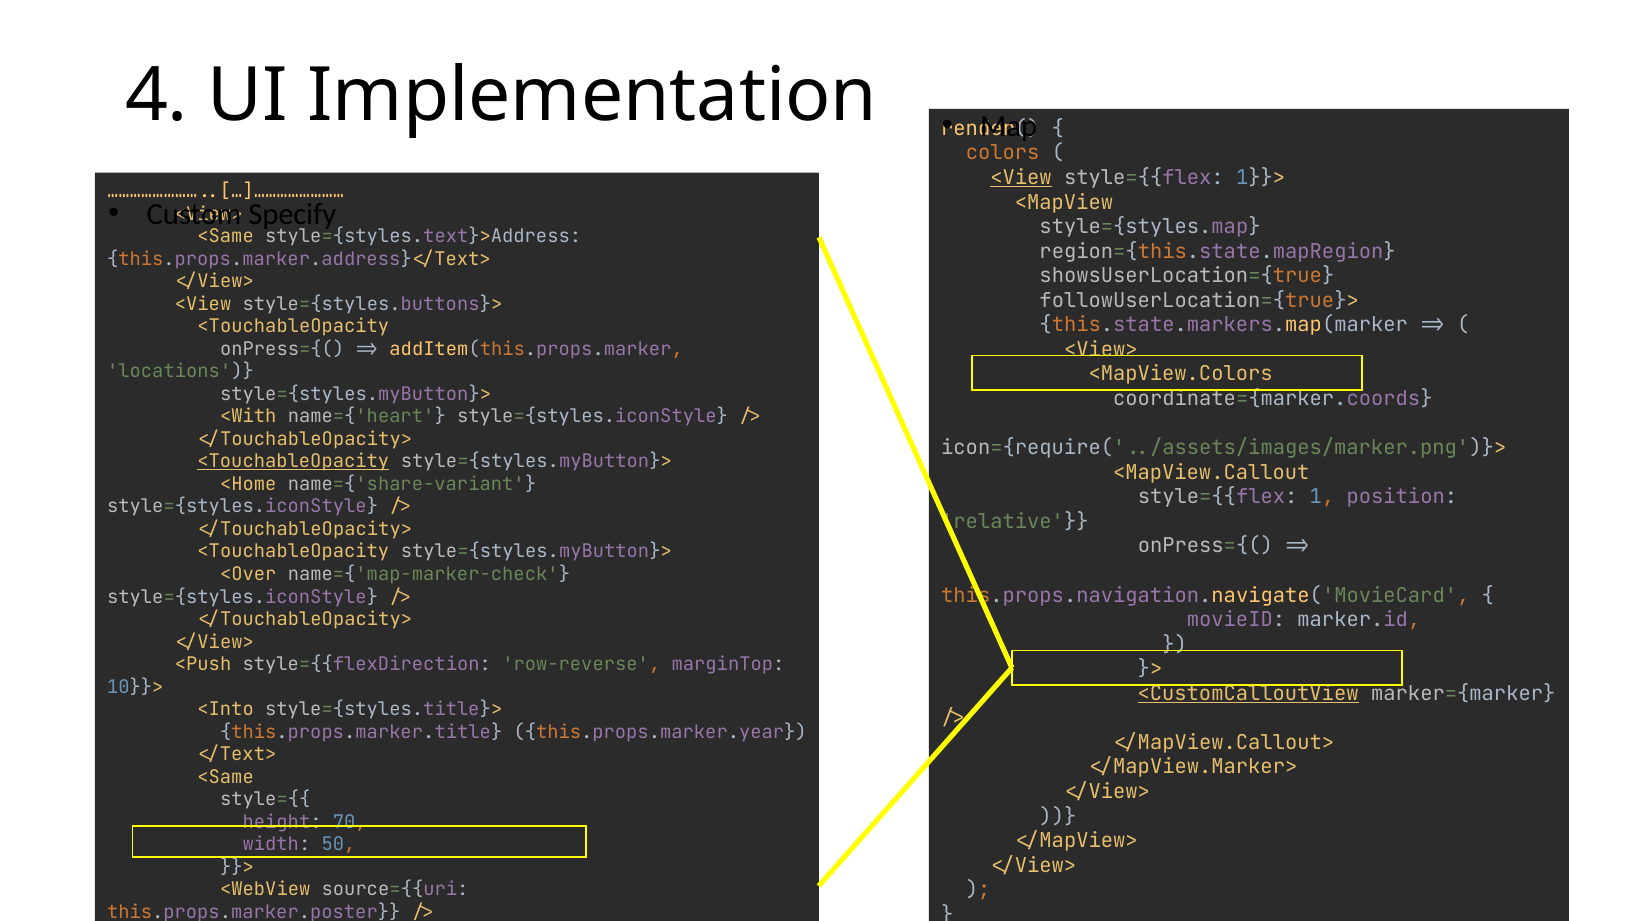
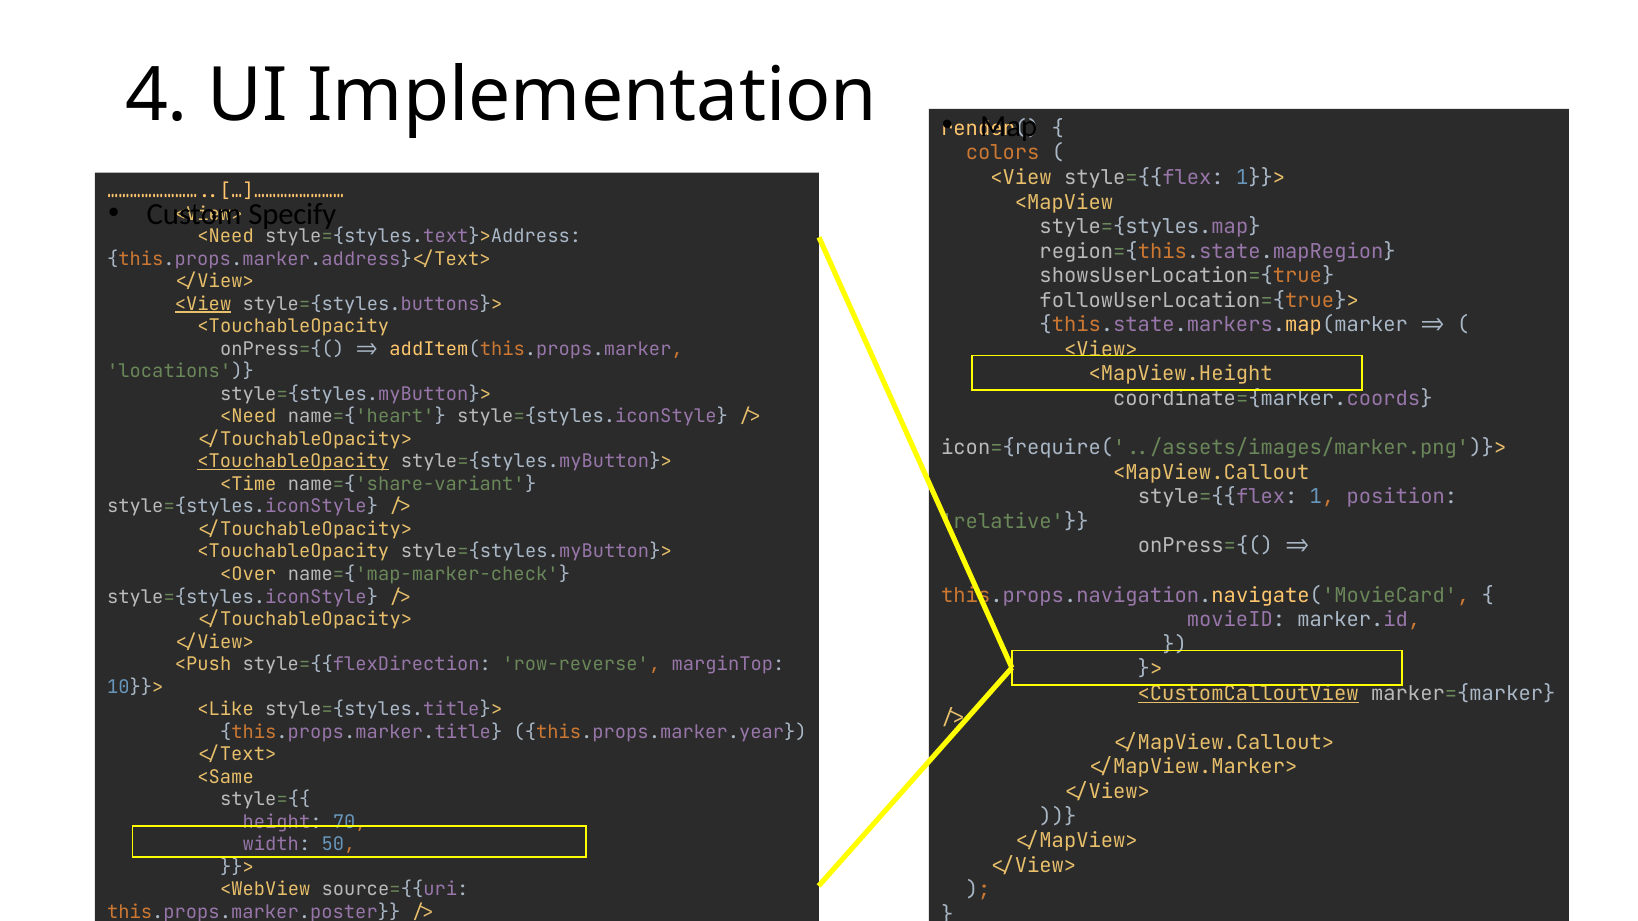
<View at (1021, 178) underline: present -> none
<Same at (226, 236): <Same -> <Need
<View at (203, 304) underline: none -> present
<MapView.Colors: <MapView.Colors -> <MapView.Height
<With at (248, 417): <With -> <Need
<Home: <Home -> <Time
<Into: <Into -> <Like
